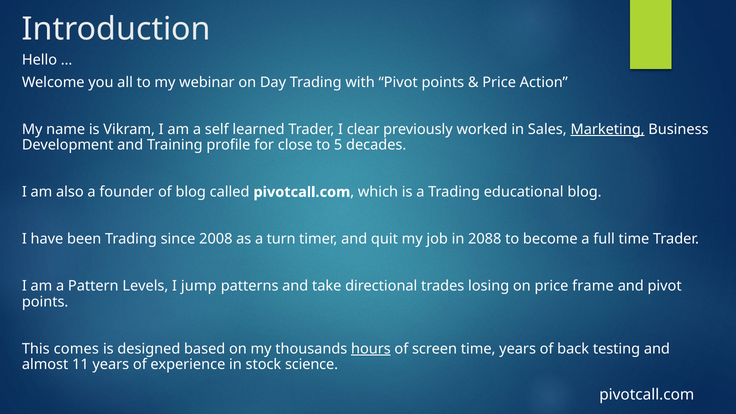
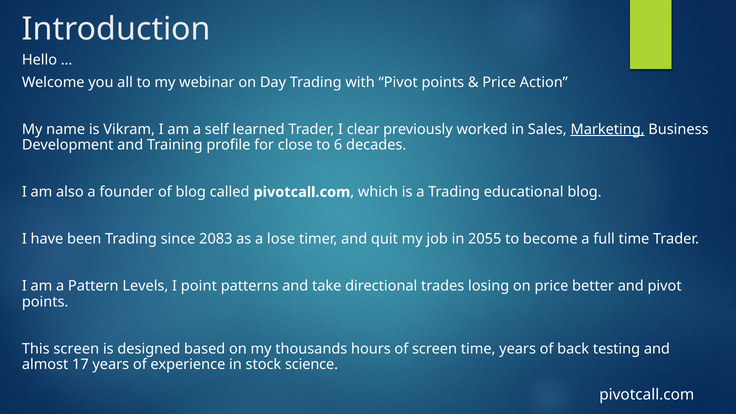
5: 5 -> 6
2008: 2008 -> 2083
turn: turn -> lose
2088: 2088 -> 2055
jump: jump -> point
frame: frame -> better
This comes: comes -> screen
hours underline: present -> none
11: 11 -> 17
